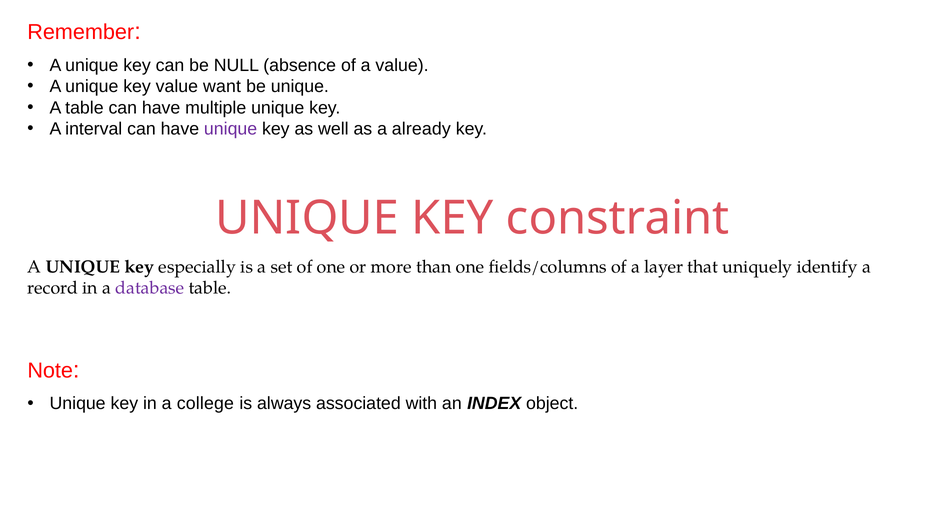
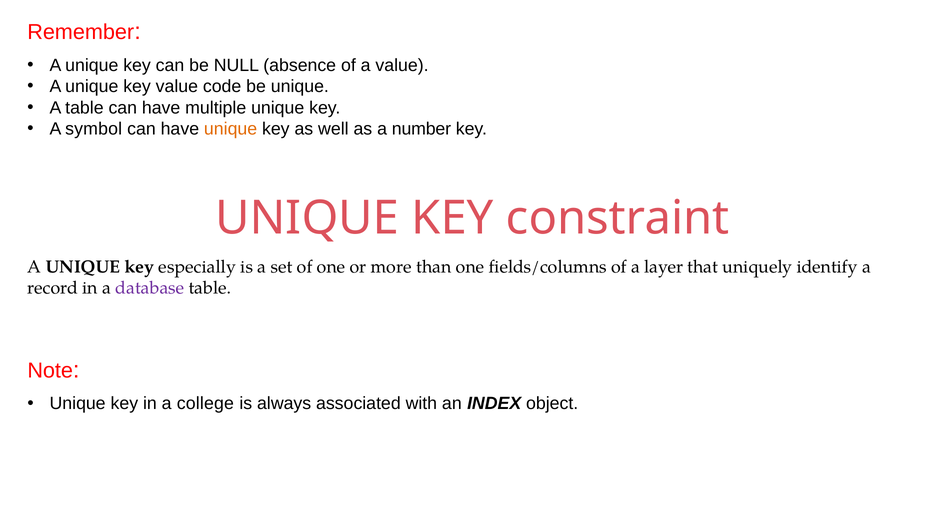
want: want -> code
interval: interval -> symbol
unique at (231, 129) colour: purple -> orange
already: already -> number
